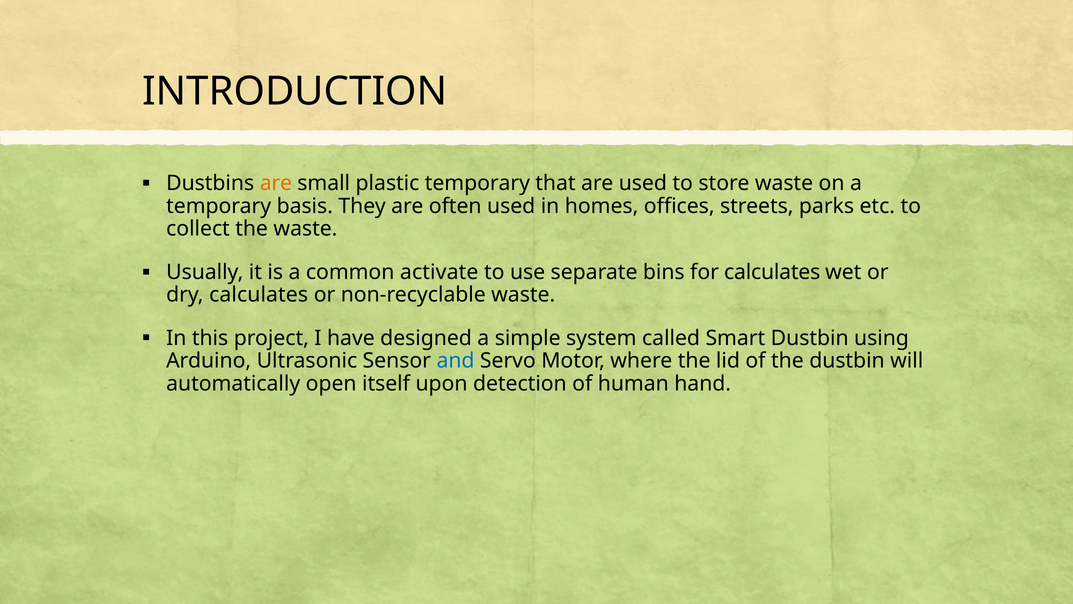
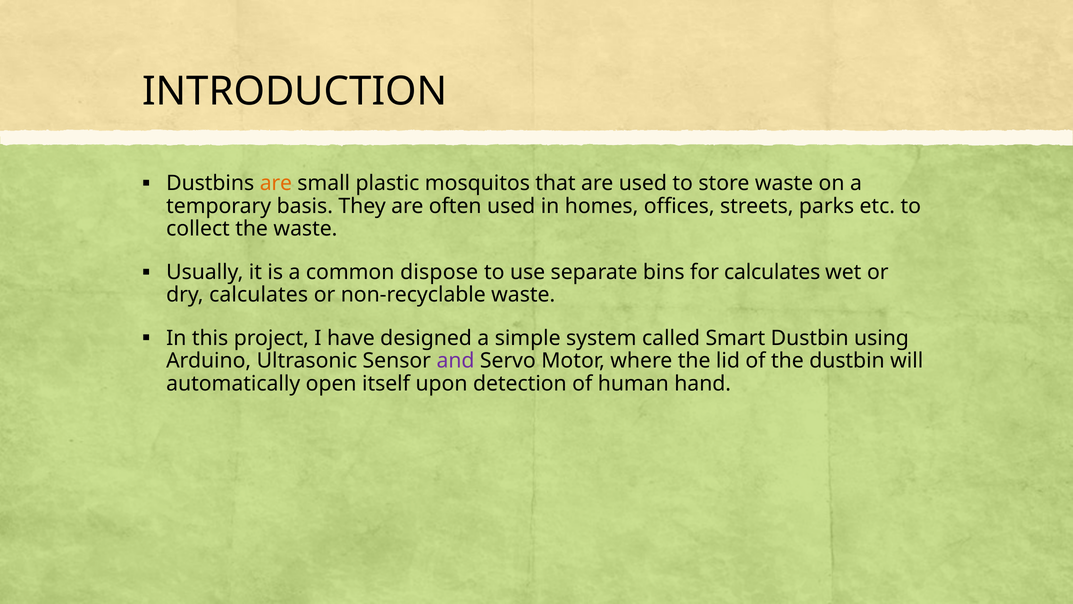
plastic temporary: temporary -> mosquitos
activate: activate -> dispose
and colour: blue -> purple
